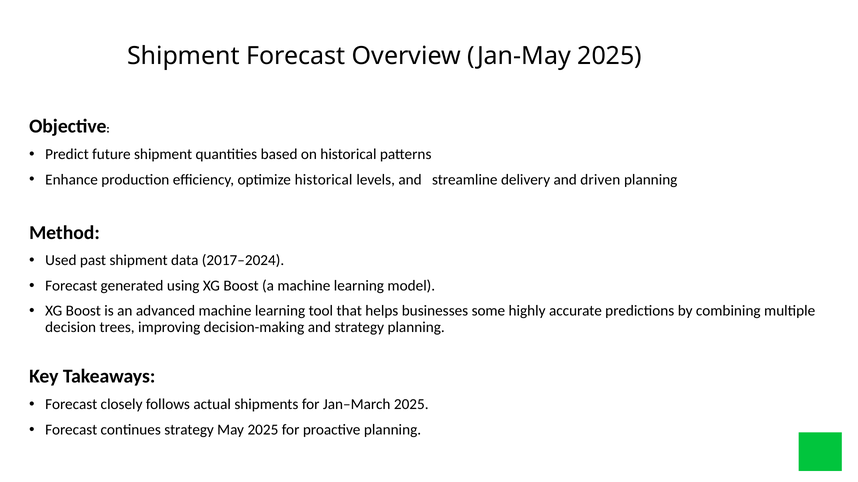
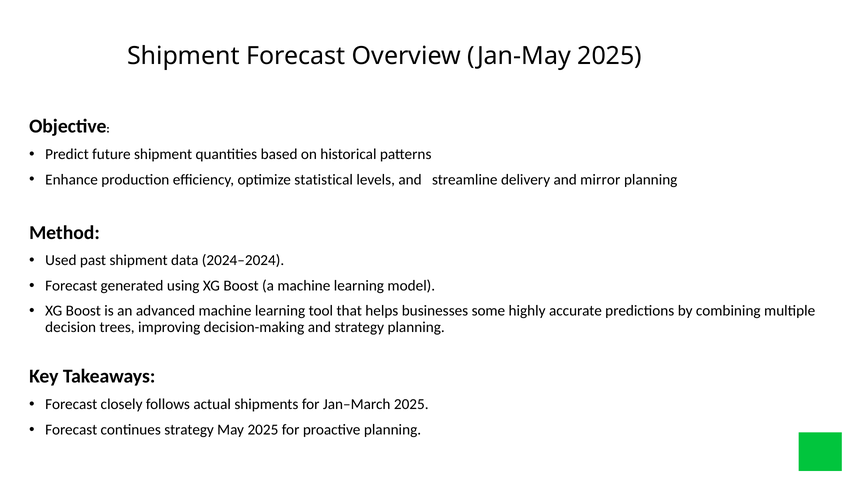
optimize historical: historical -> statistical
driven: driven -> mirror
2017–2024: 2017–2024 -> 2024–2024
